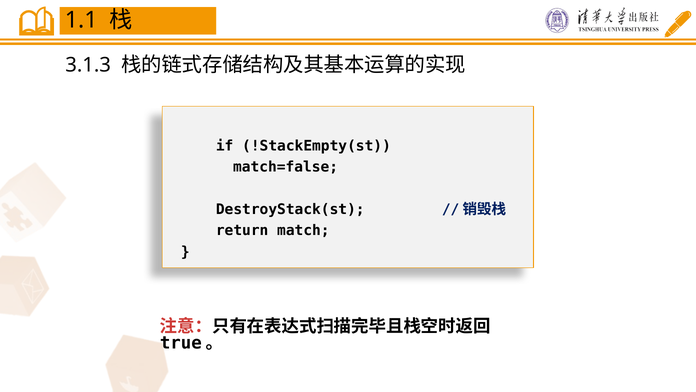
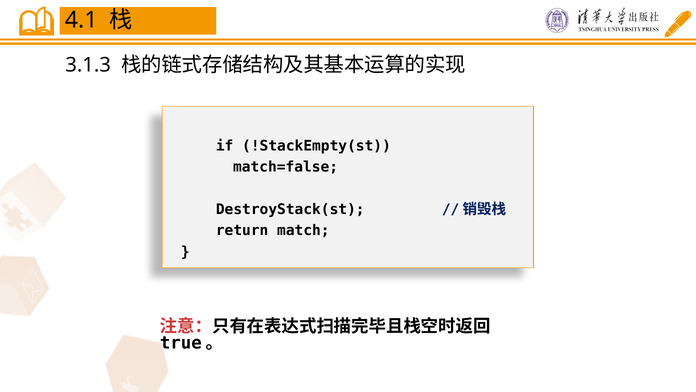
1.1: 1.1 -> 4.1
